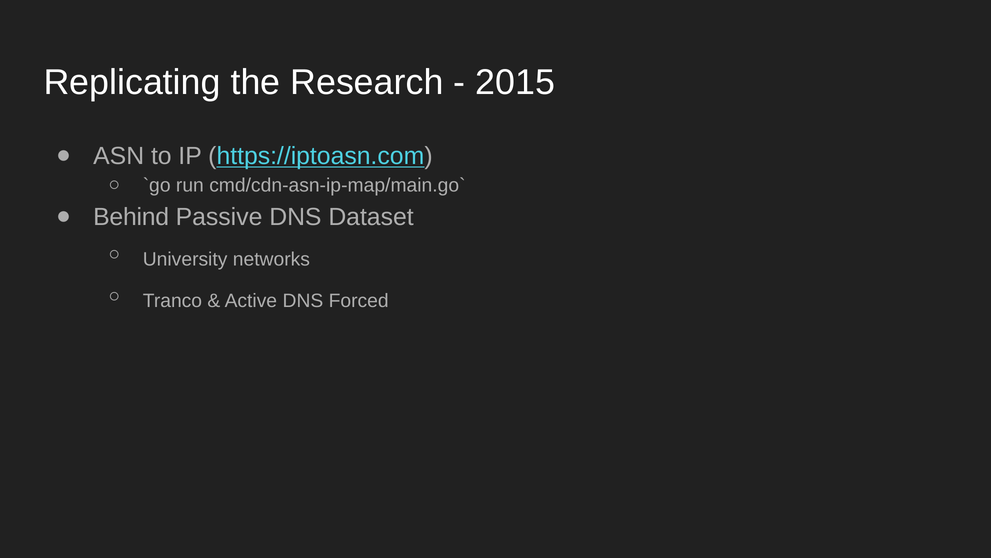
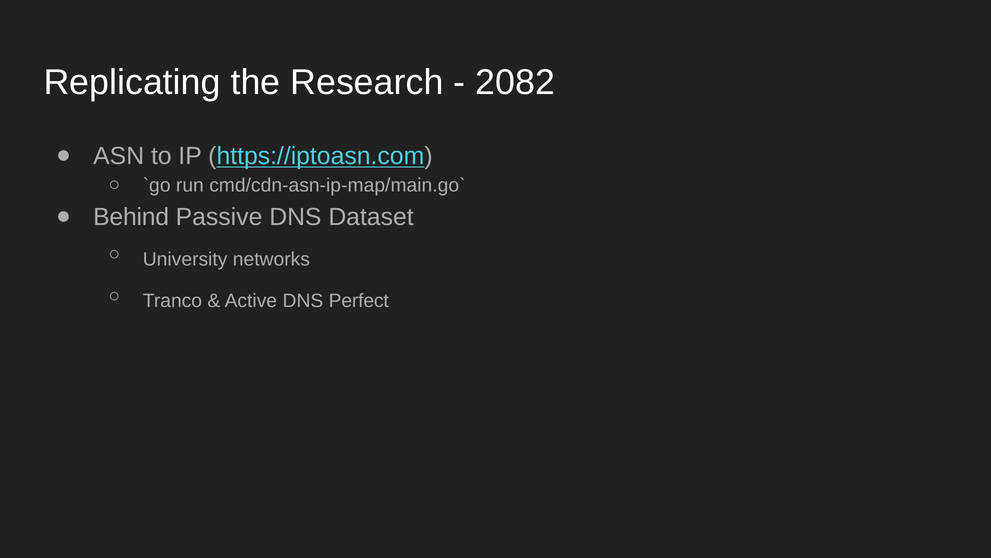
2015: 2015 -> 2082
Forced: Forced -> Perfect
